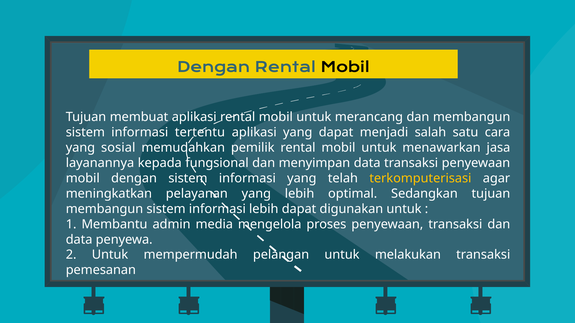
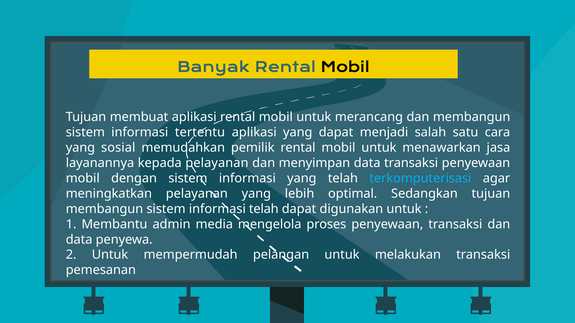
Dengan at (214, 68): Dengan -> Banyak
kepada fungsional: fungsional -> pelayanan
terkomputerisasi colour: yellow -> light blue
informasi lebih: lebih -> telah
